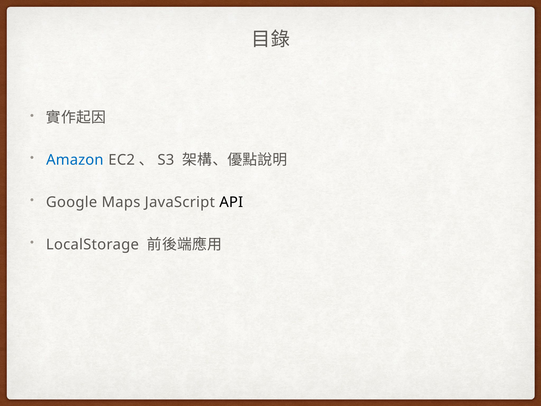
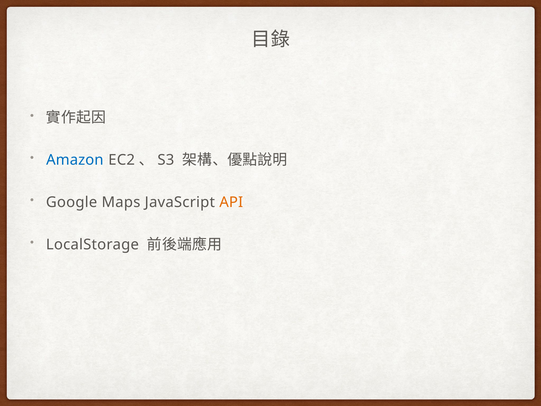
API colour: black -> orange
